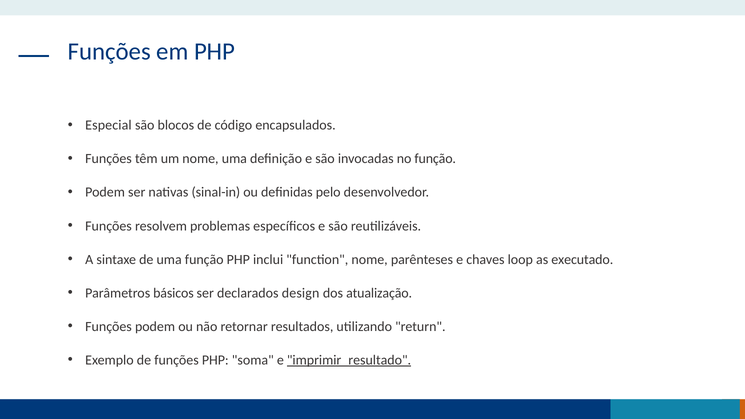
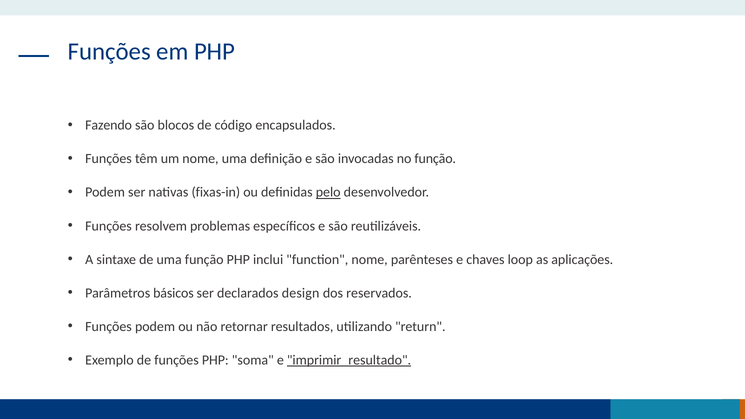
Especial: Especial -> Fazendo
sinal-in: sinal-in -> fixas-in
pelo underline: none -> present
executado: executado -> aplicações
atualização: atualização -> reservados
